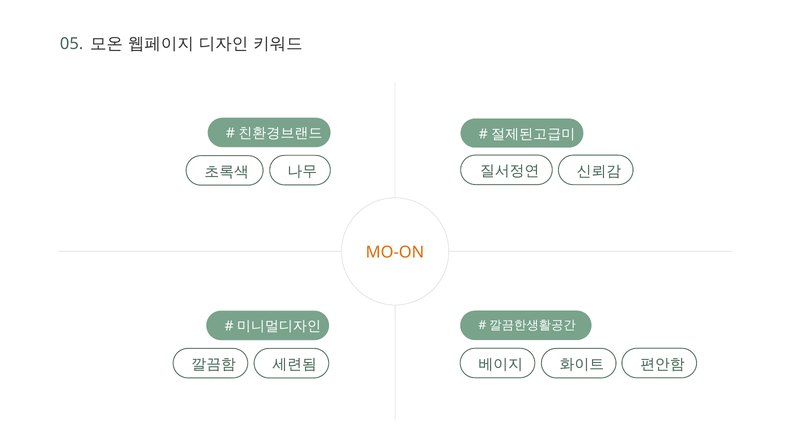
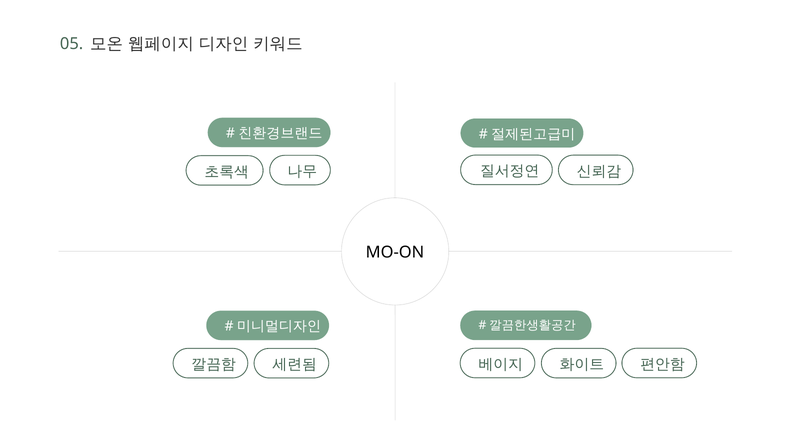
MO-ON colour: orange -> black
